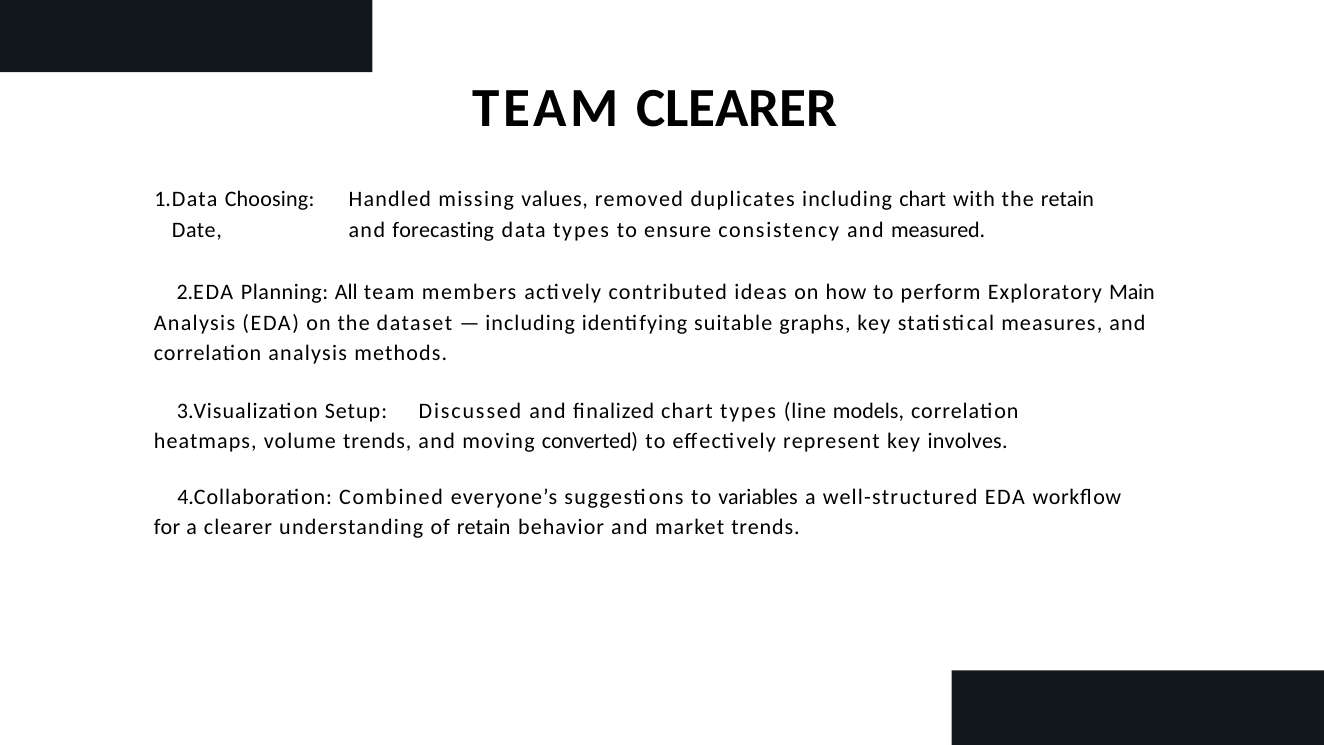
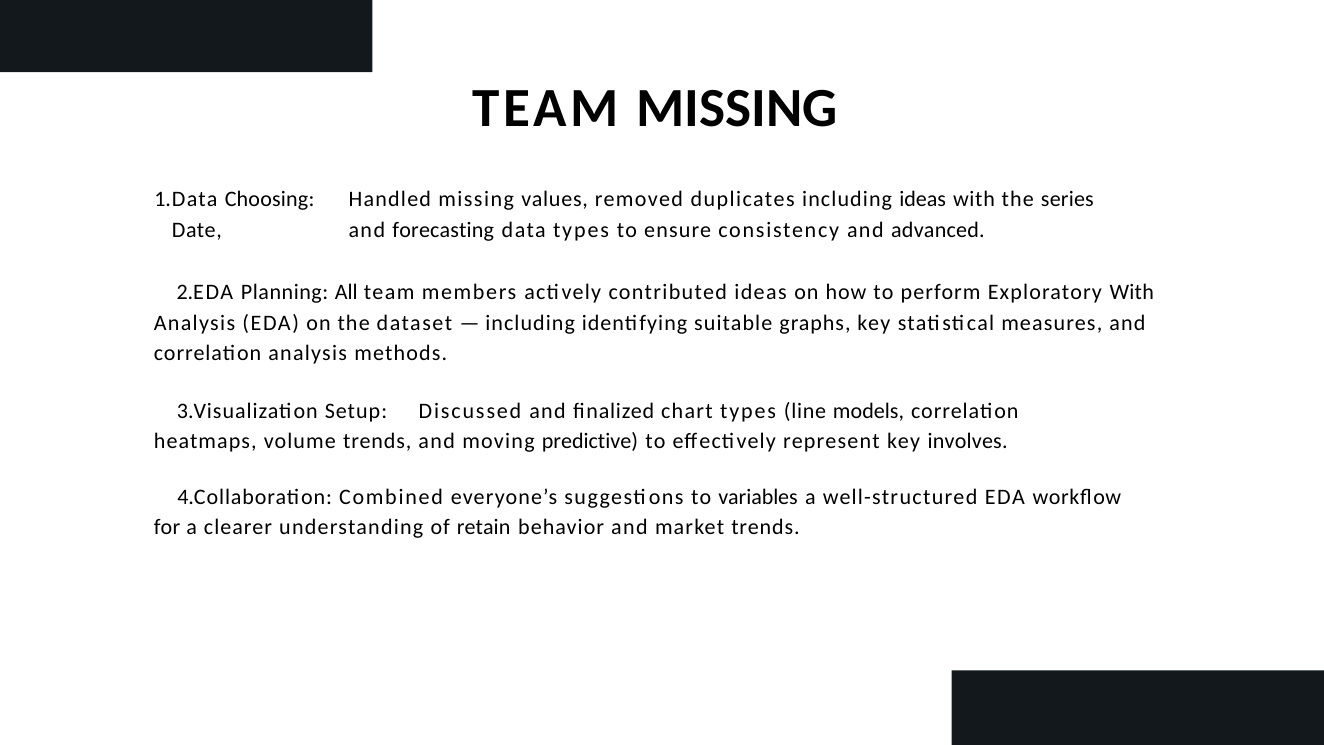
TEAM CLEARER: CLEARER -> MISSING
including chart: chart -> ideas
the retain: retain -> series
measured: measured -> advanced
Exploratory Main: Main -> With
converted: converted -> predictive
